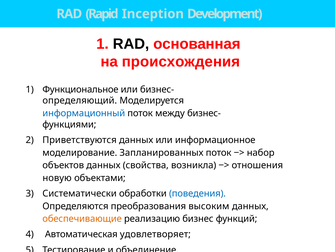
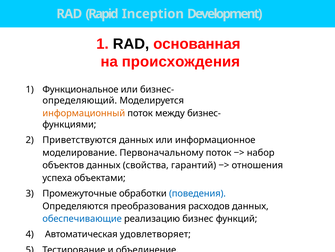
информационный colour: blue -> orange
Запланированных: Запланированных -> Первоначальному
возникла: возникла -> гарантий
новую: новую -> успеха
Систематически: Систематически -> Промежуточные
высоким: высоким -> расходов
обеспечивающие colour: orange -> blue
